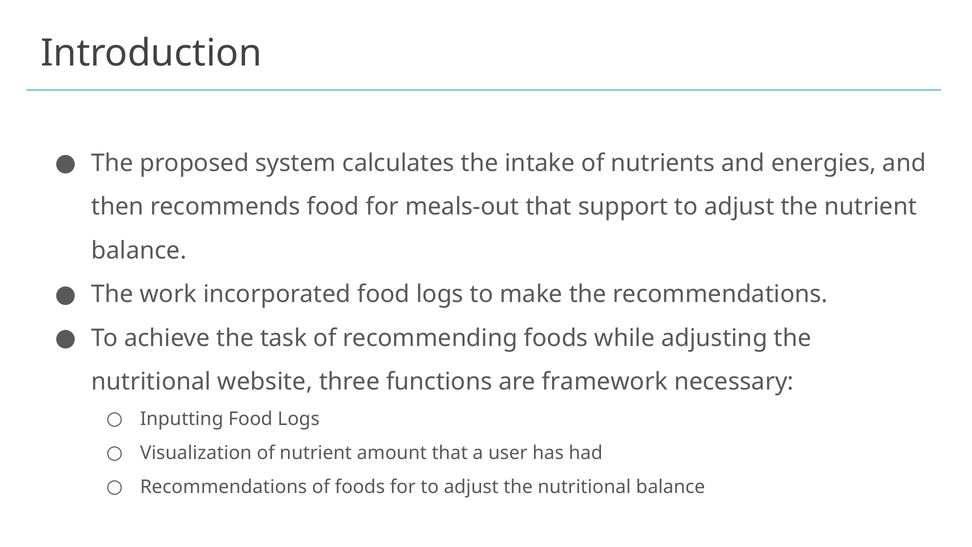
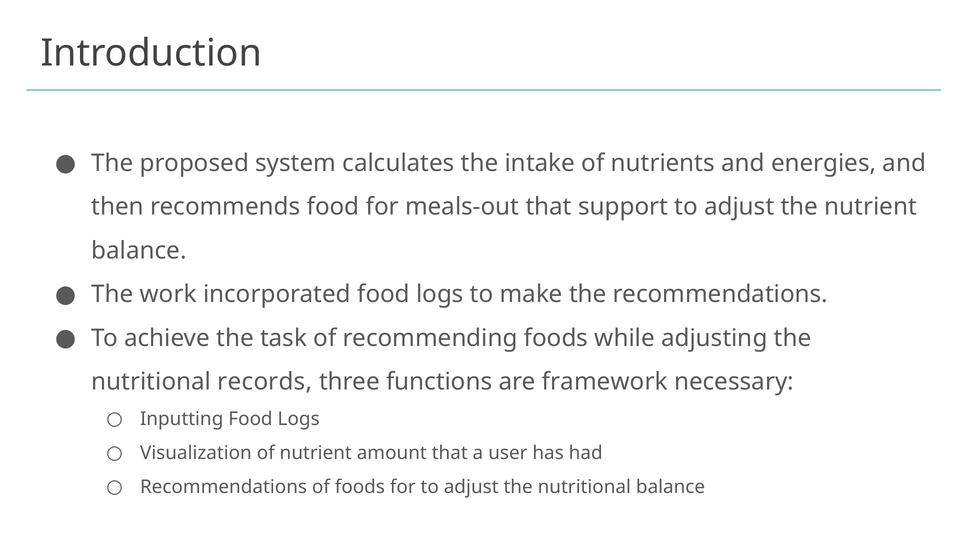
website: website -> records
